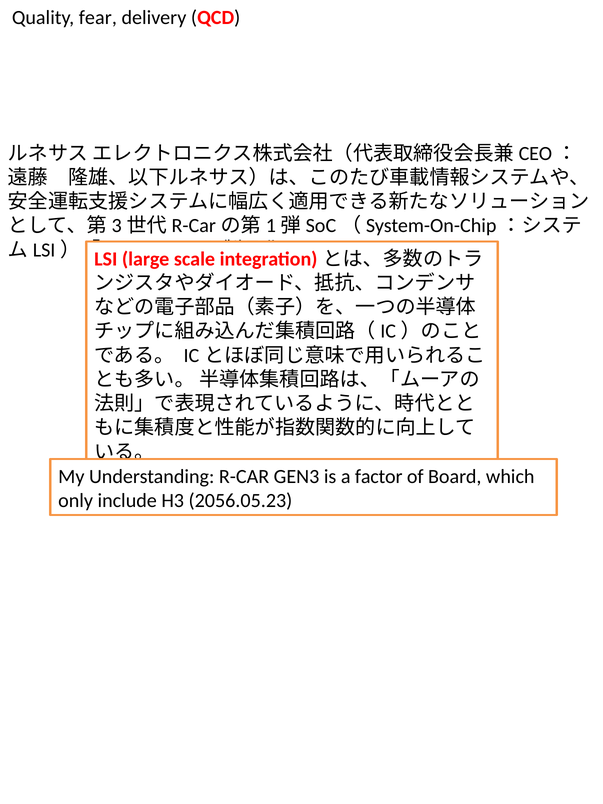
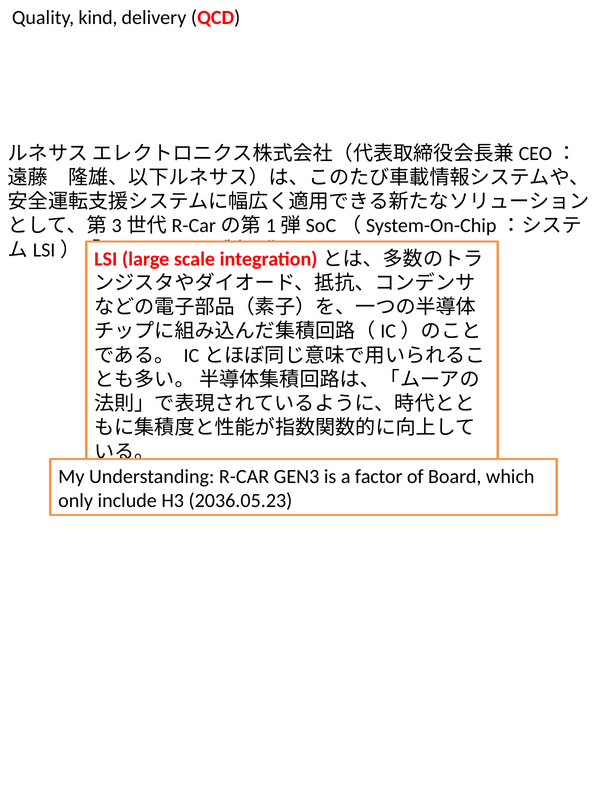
fear: fear -> kind
2056.05.23: 2056.05.23 -> 2036.05.23
